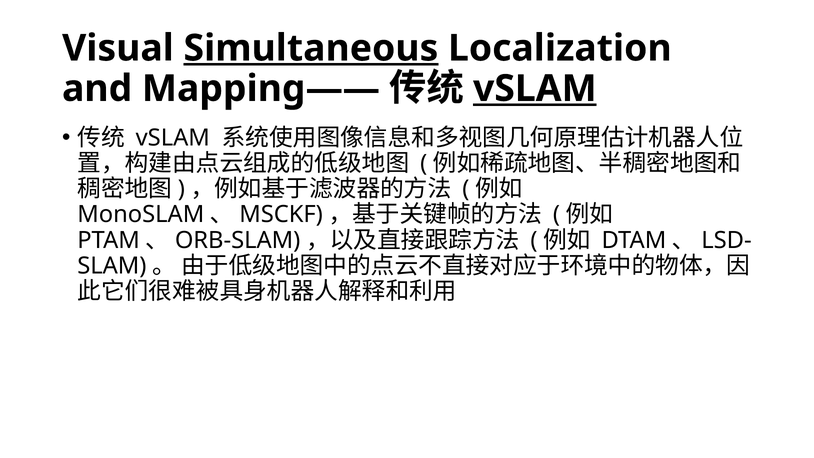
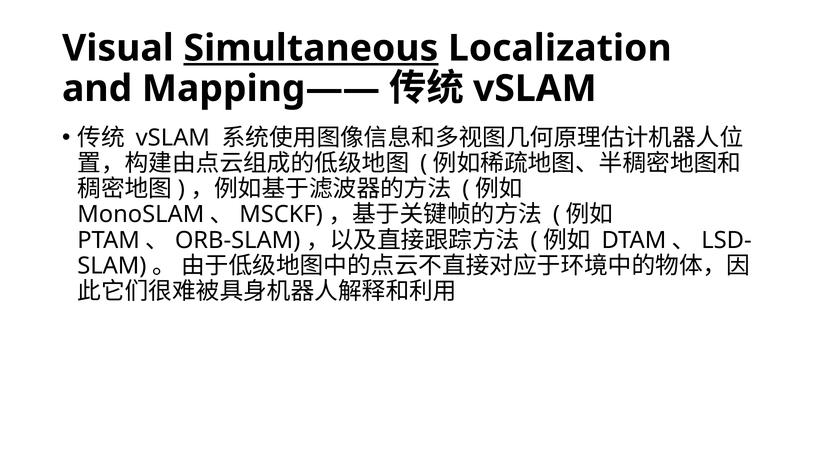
vSLAM at (535, 89) underline: present -> none
